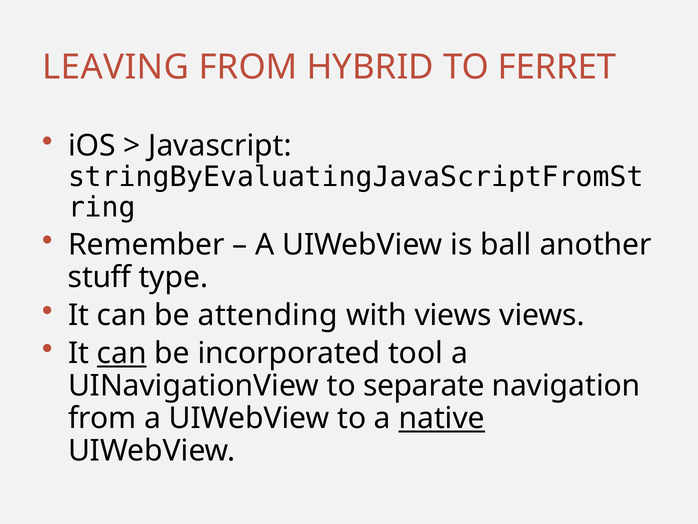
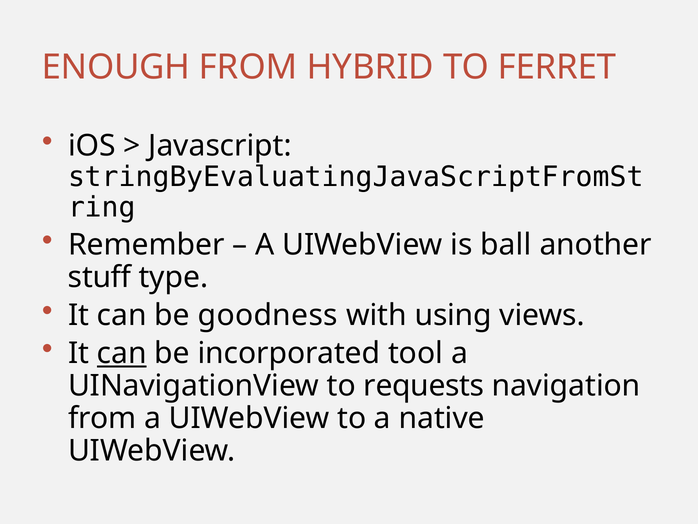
LEAVING: LEAVING -> ENOUGH
attending: attending -> goodness
with views: views -> using
separate: separate -> requests
native underline: present -> none
